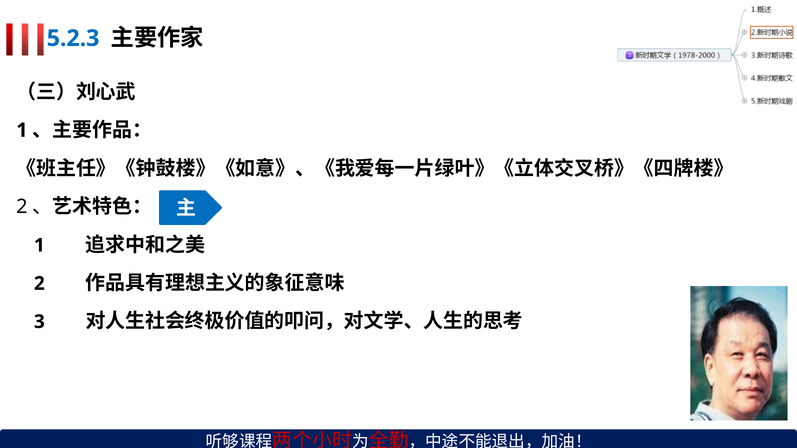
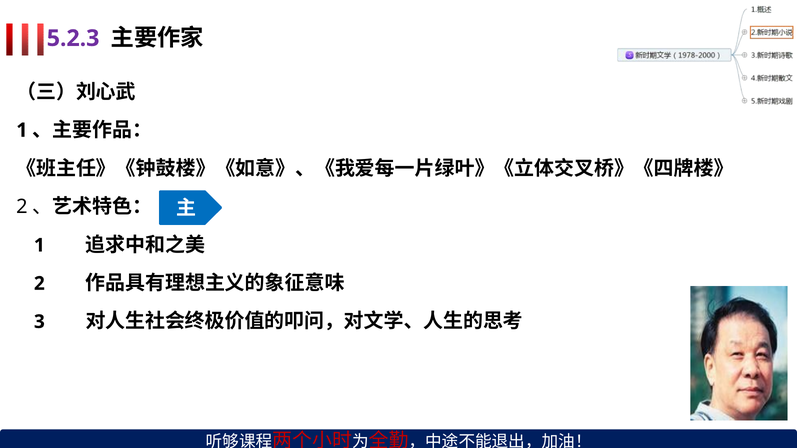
5.2.3 colour: blue -> purple
